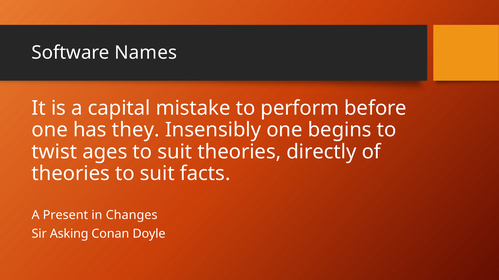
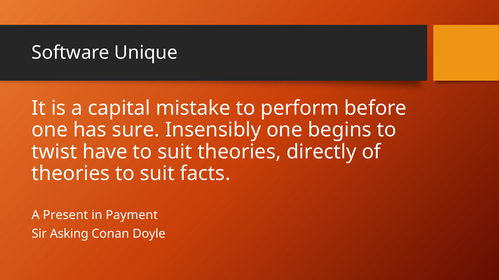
Names: Names -> Unique
they: they -> sure
ages: ages -> have
Changes: Changes -> Payment
